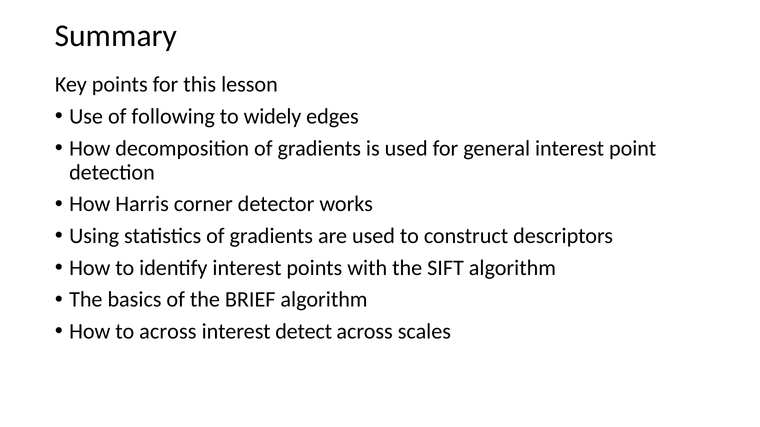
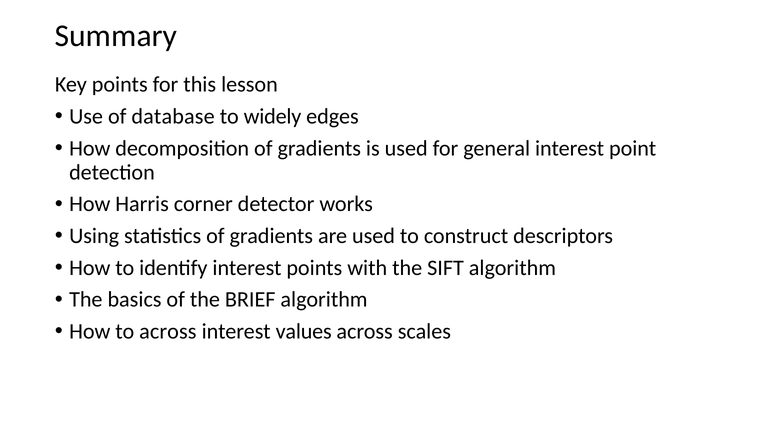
following: following -> database
detect: detect -> values
